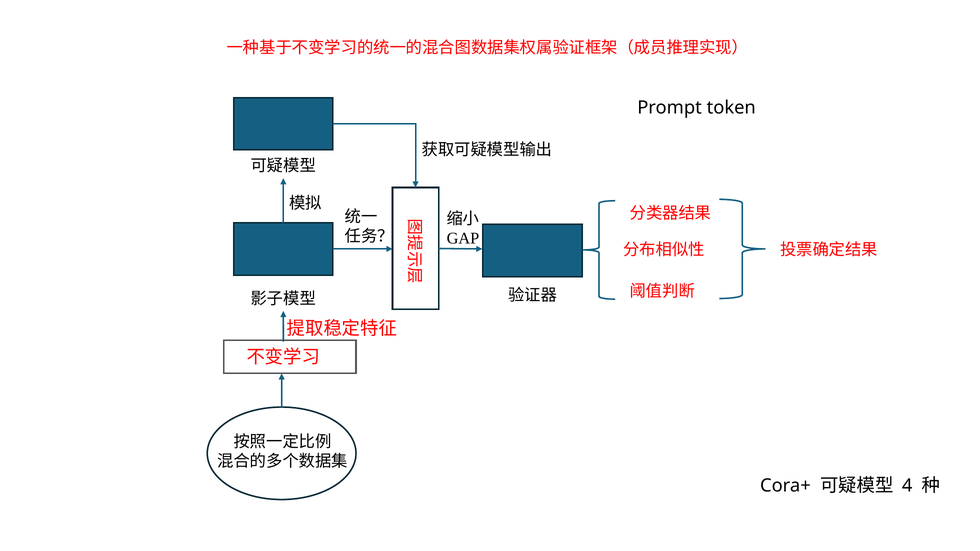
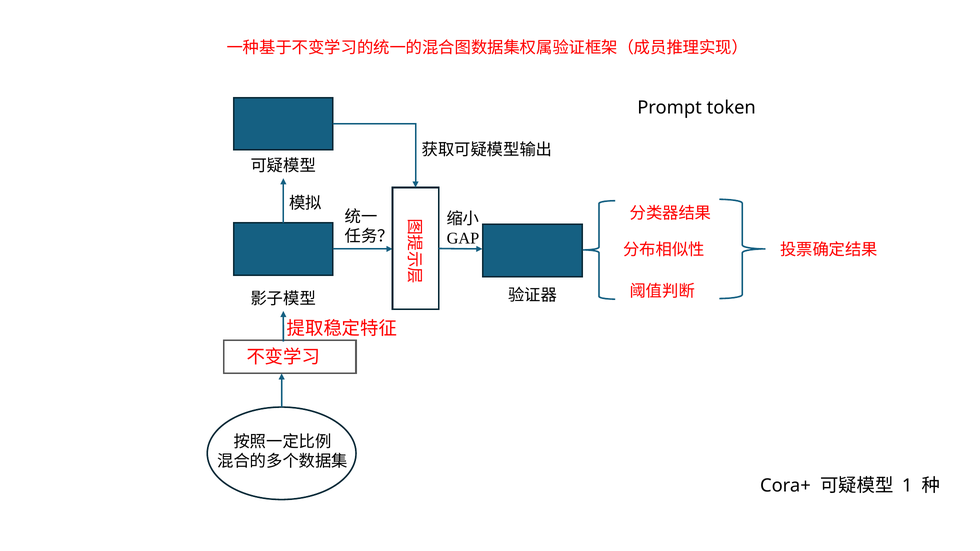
4: 4 -> 1
